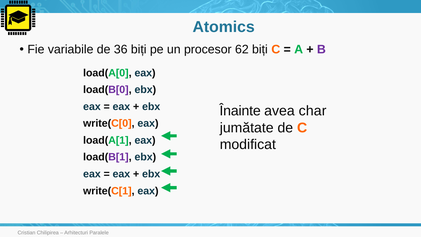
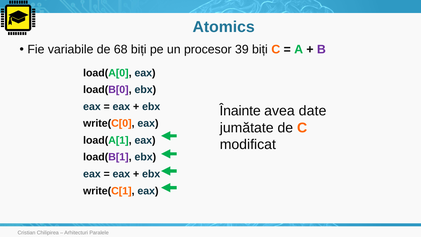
36: 36 -> 68
62: 62 -> 39
char: char -> date
